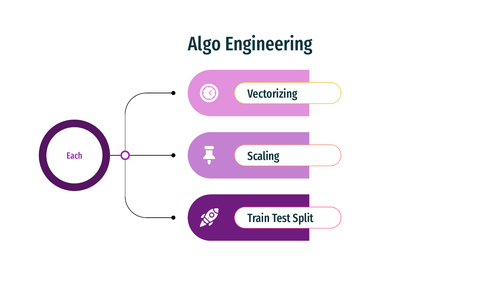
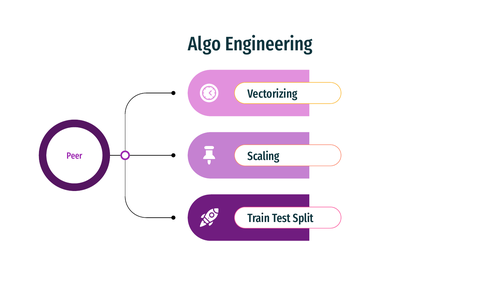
Each: Each -> Peer
